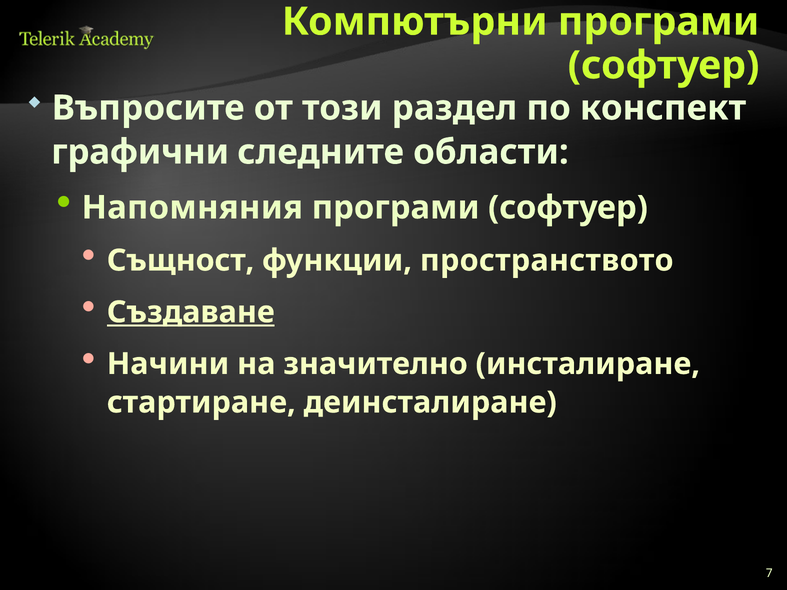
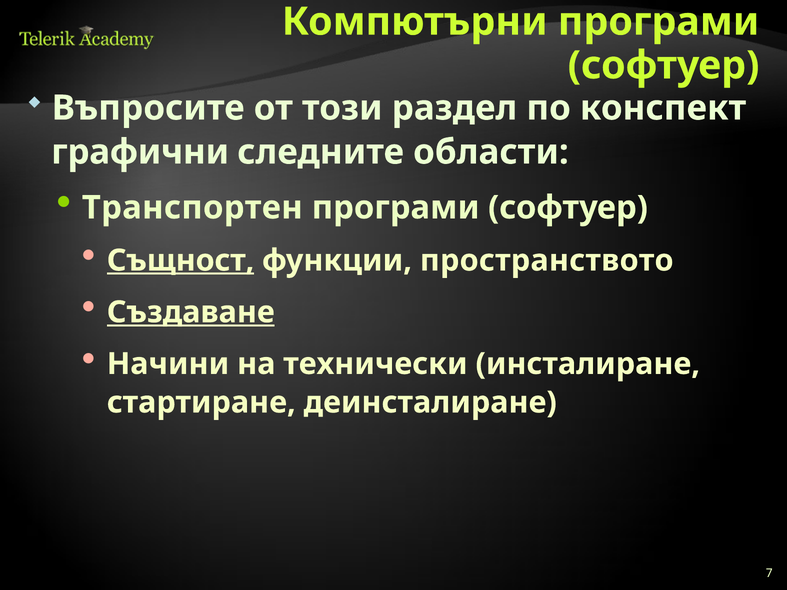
Напомняния: Напомняния -> Транспортен
Същност underline: none -> present
значително: значително -> технически
